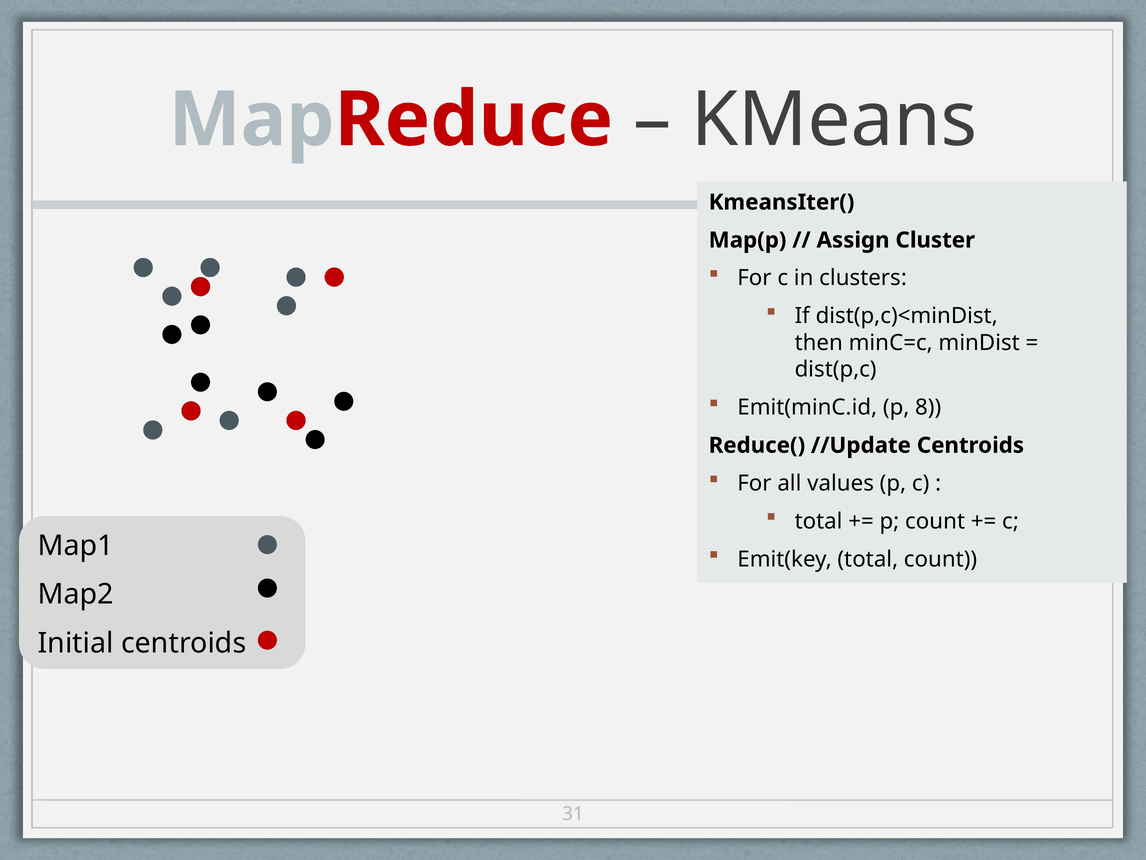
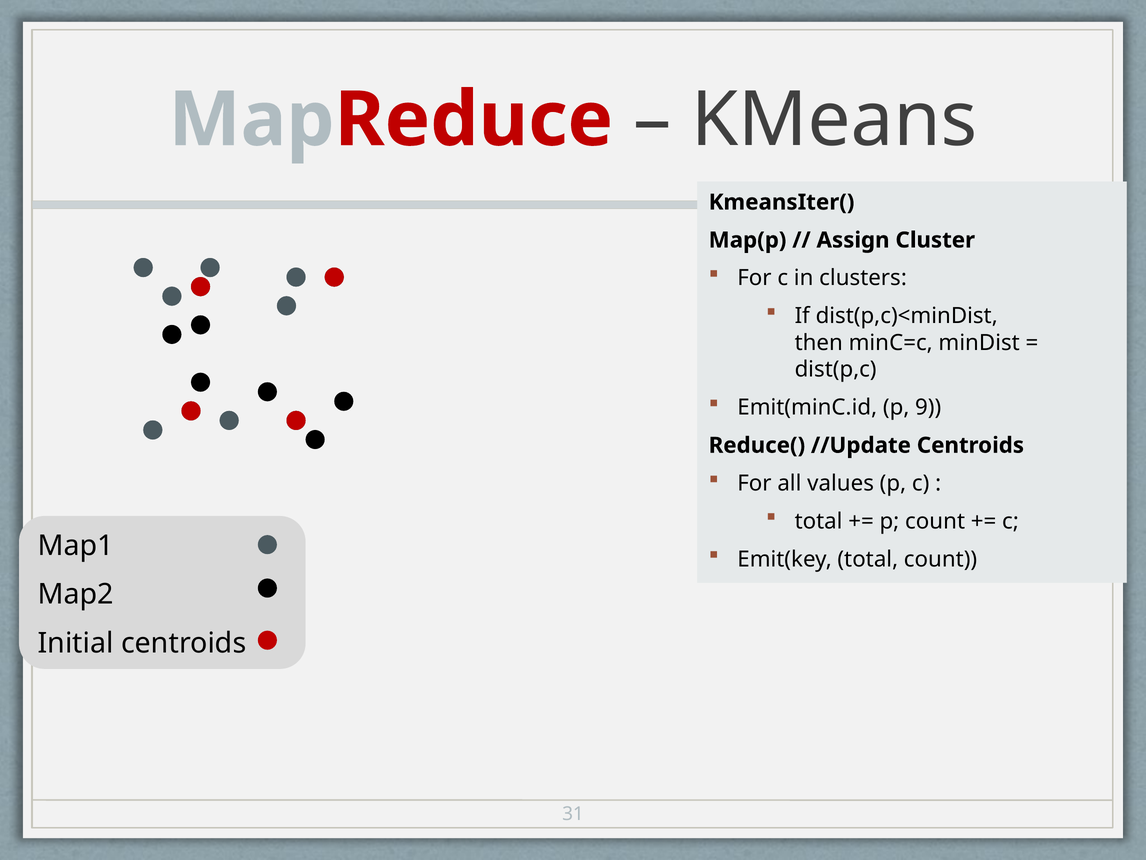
8: 8 -> 9
